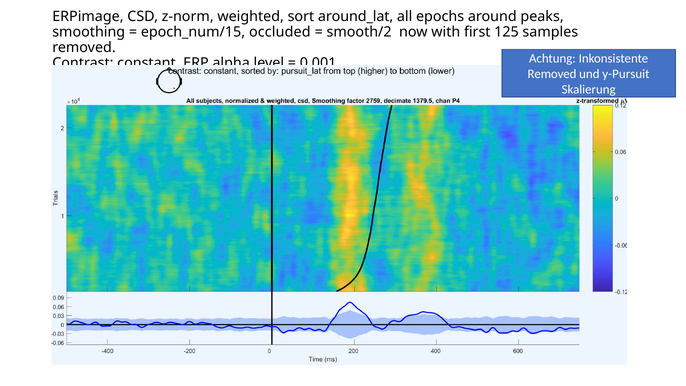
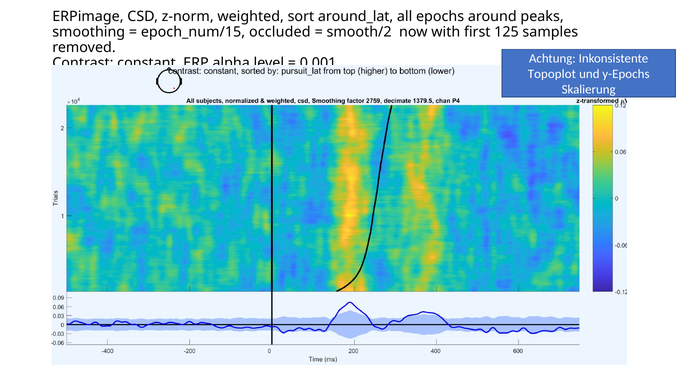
Removed at (552, 74): Removed -> Topoplot
y-Pursuit: y-Pursuit -> y-Epochs
